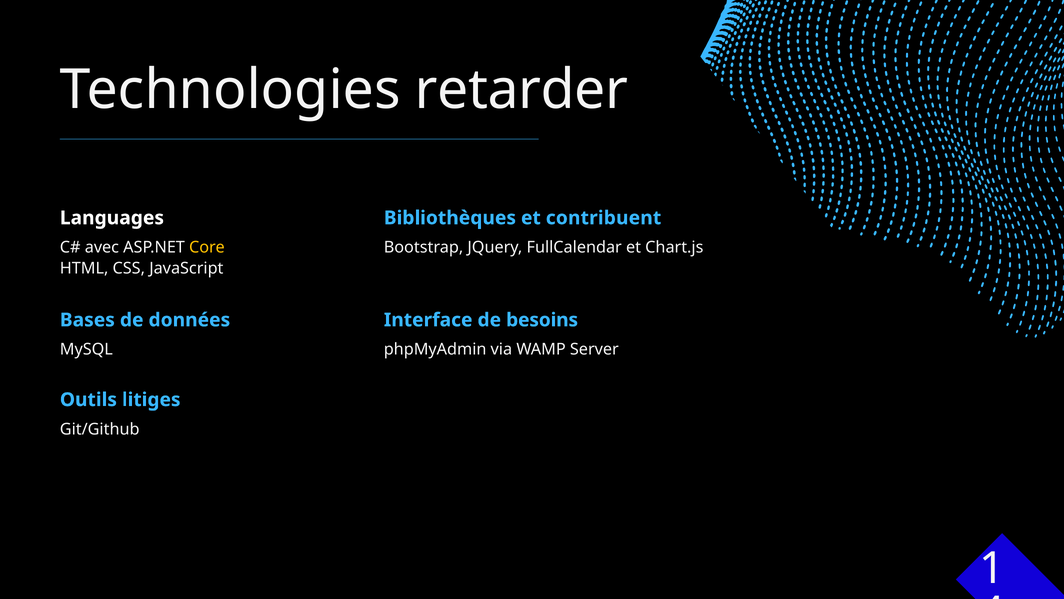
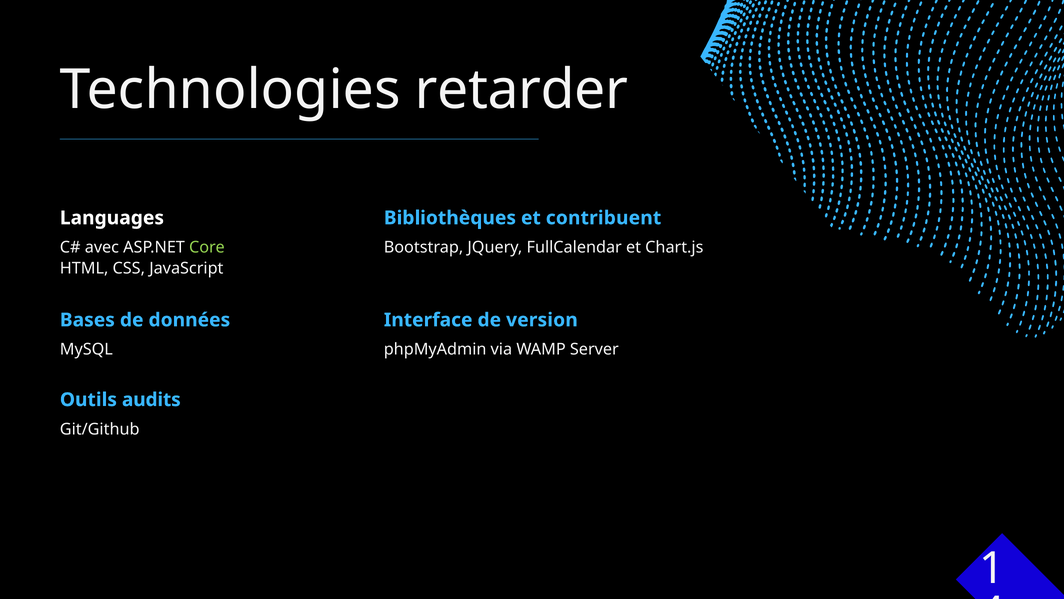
Core colour: yellow -> light green
besoins: besoins -> version
litiges: litiges -> audits
